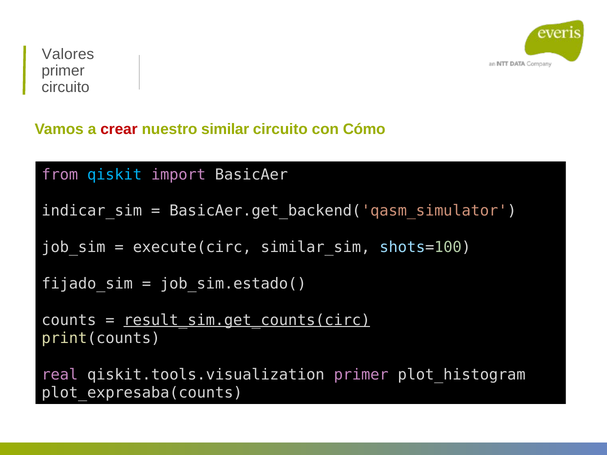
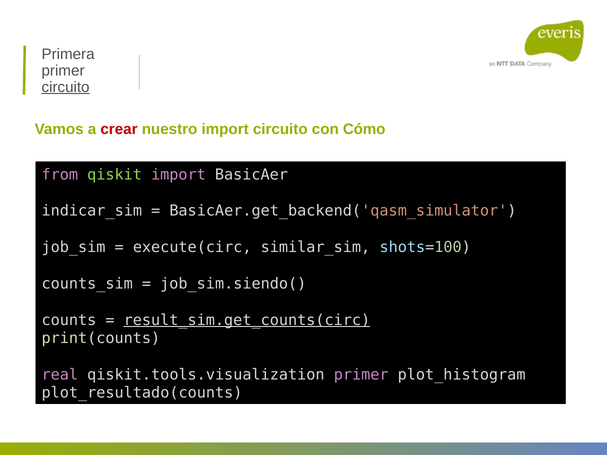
Valores: Valores -> Primera
circuito at (66, 87) underline: none -> present
nuestro similar: similar -> import
qiskit colour: light blue -> light green
fijado_sim: fijado_sim -> counts_sim
job_sim.estado(: job_sim.estado( -> job_sim.siendo(
plot_expresaba(counts: plot_expresaba(counts -> plot_resultado(counts
